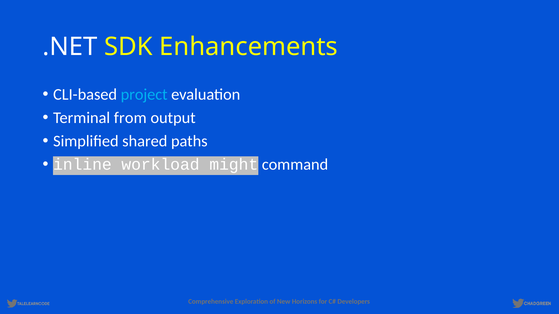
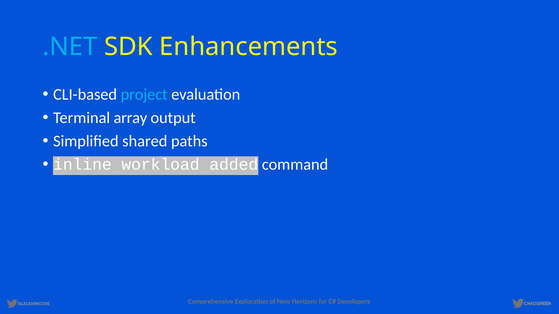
.NET colour: white -> light blue
from: from -> array
might: might -> added
